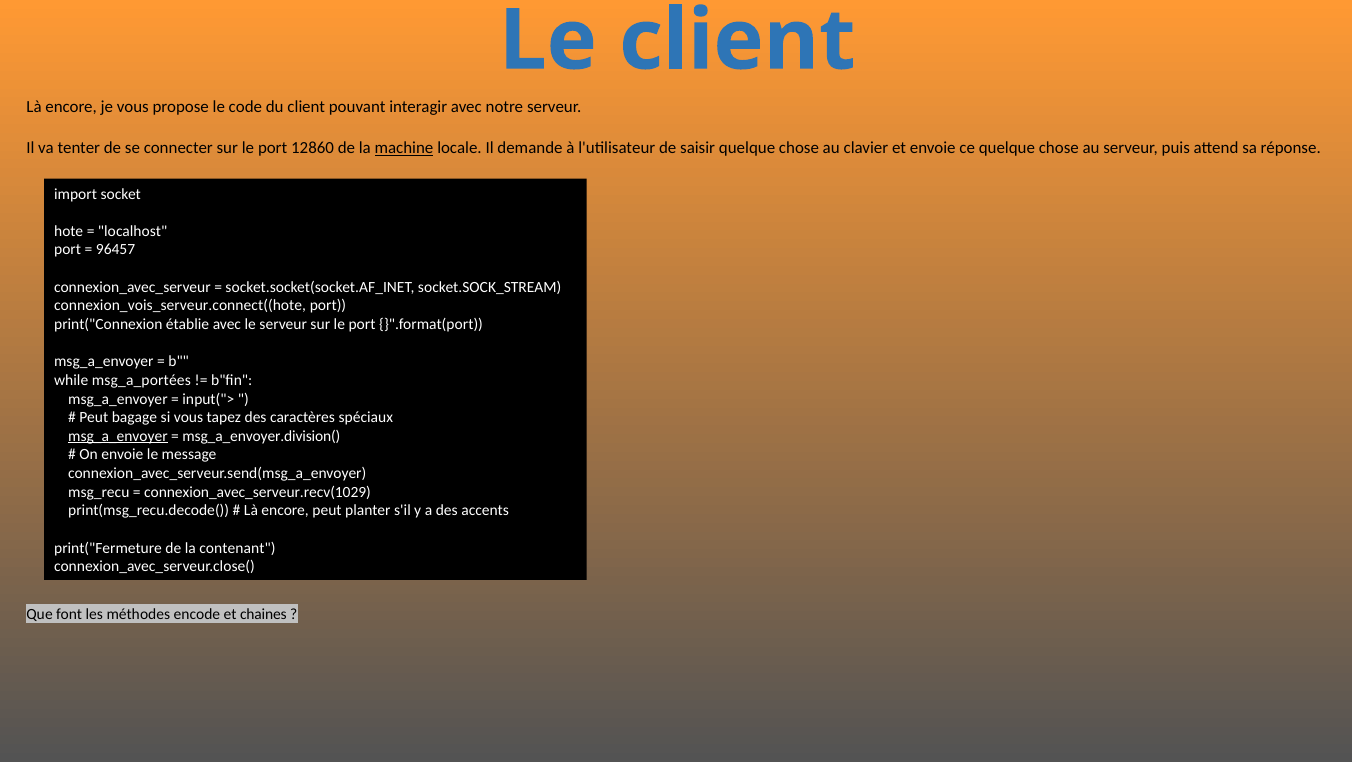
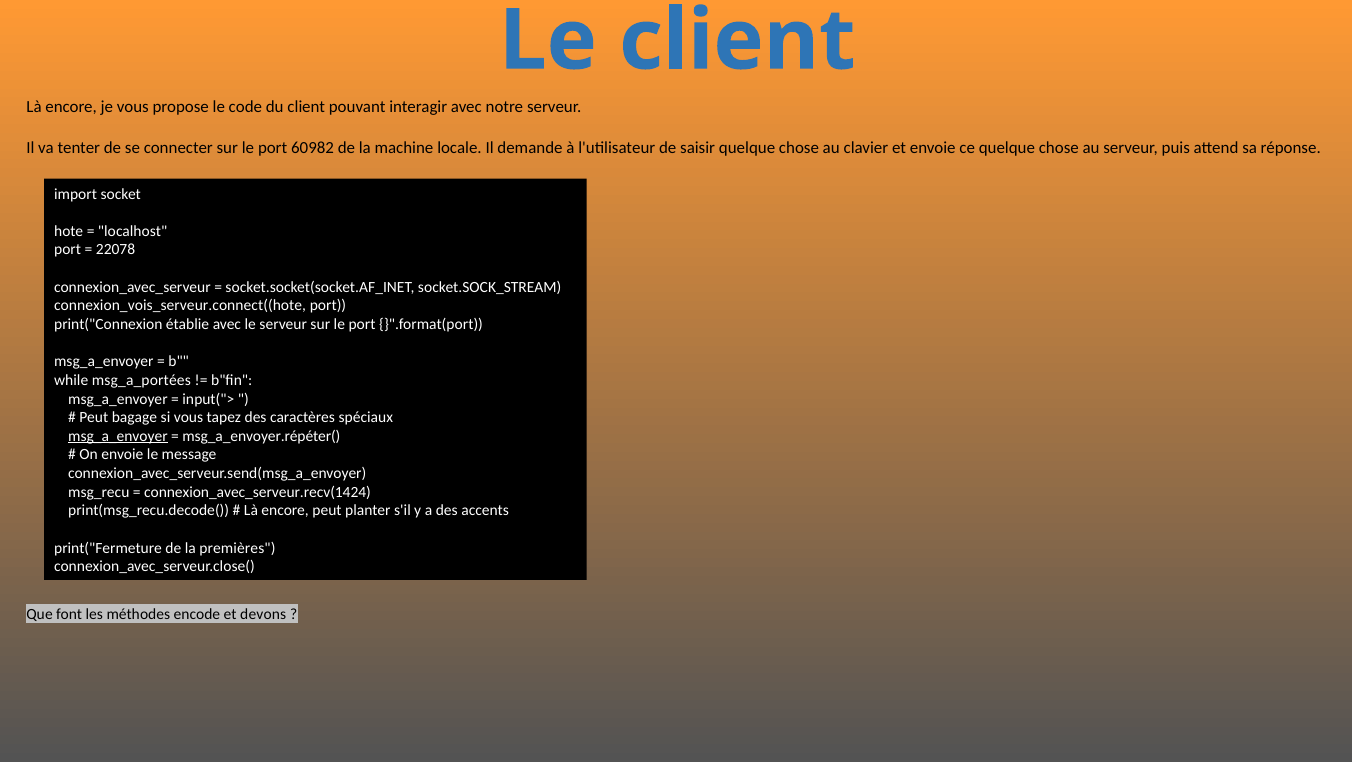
12860: 12860 -> 60982
machine underline: present -> none
96457: 96457 -> 22078
msg_a_envoyer.division(: msg_a_envoyer.division( -> msg_a_envoyer.répéter(
connexion_avec_serveur.recv(1029: connexion_avec_serveur.recv(1029 -> connexion_avec_serveur.recv(1424
contenant: contenant -> premières
chaines: chaines -> devons
